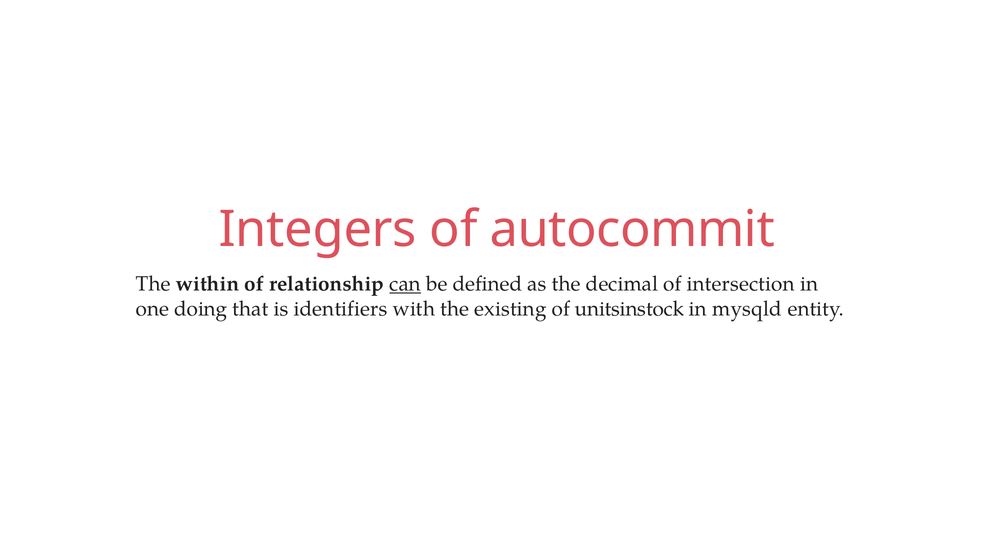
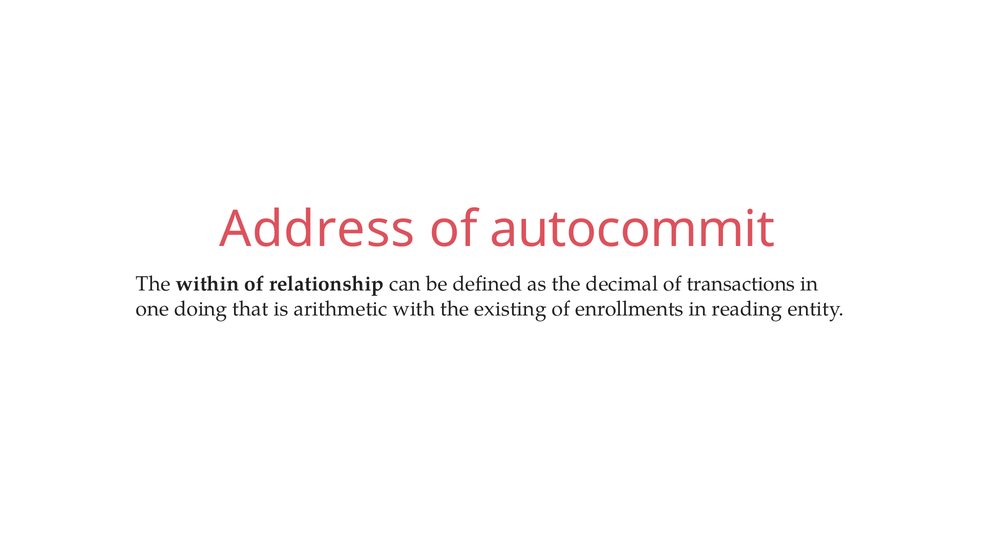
Integers: Integers -> Address
can underline: present -> none
intersection: intersection -> transactions
identifiers: identifiers -> arithmetic
unitsinstock: unitsinstock -> enrollments
mysqld: mysqld -> reading
